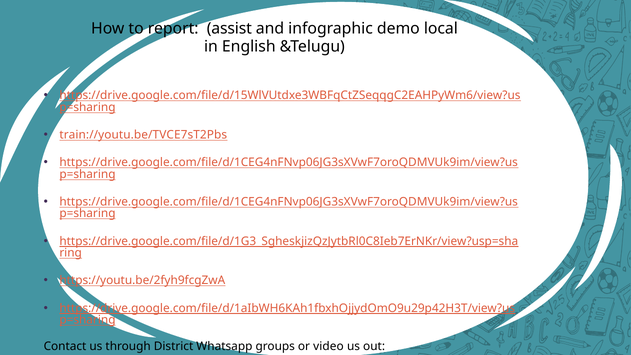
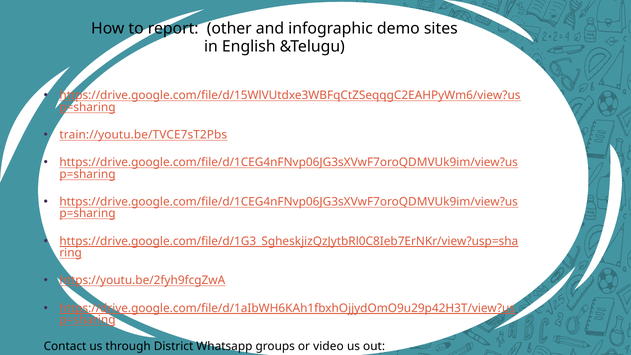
assist: assist -> other
local: local -> sites
